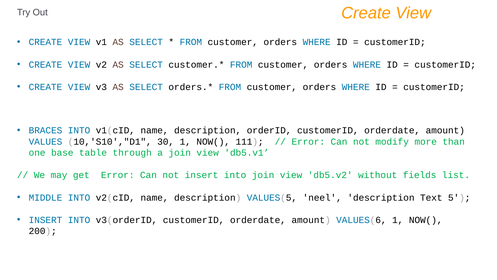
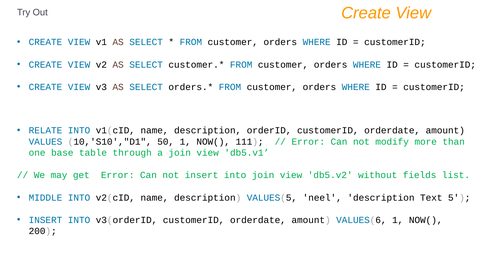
BRACES: BRACES -> RELATE
30: 30 -> 50
